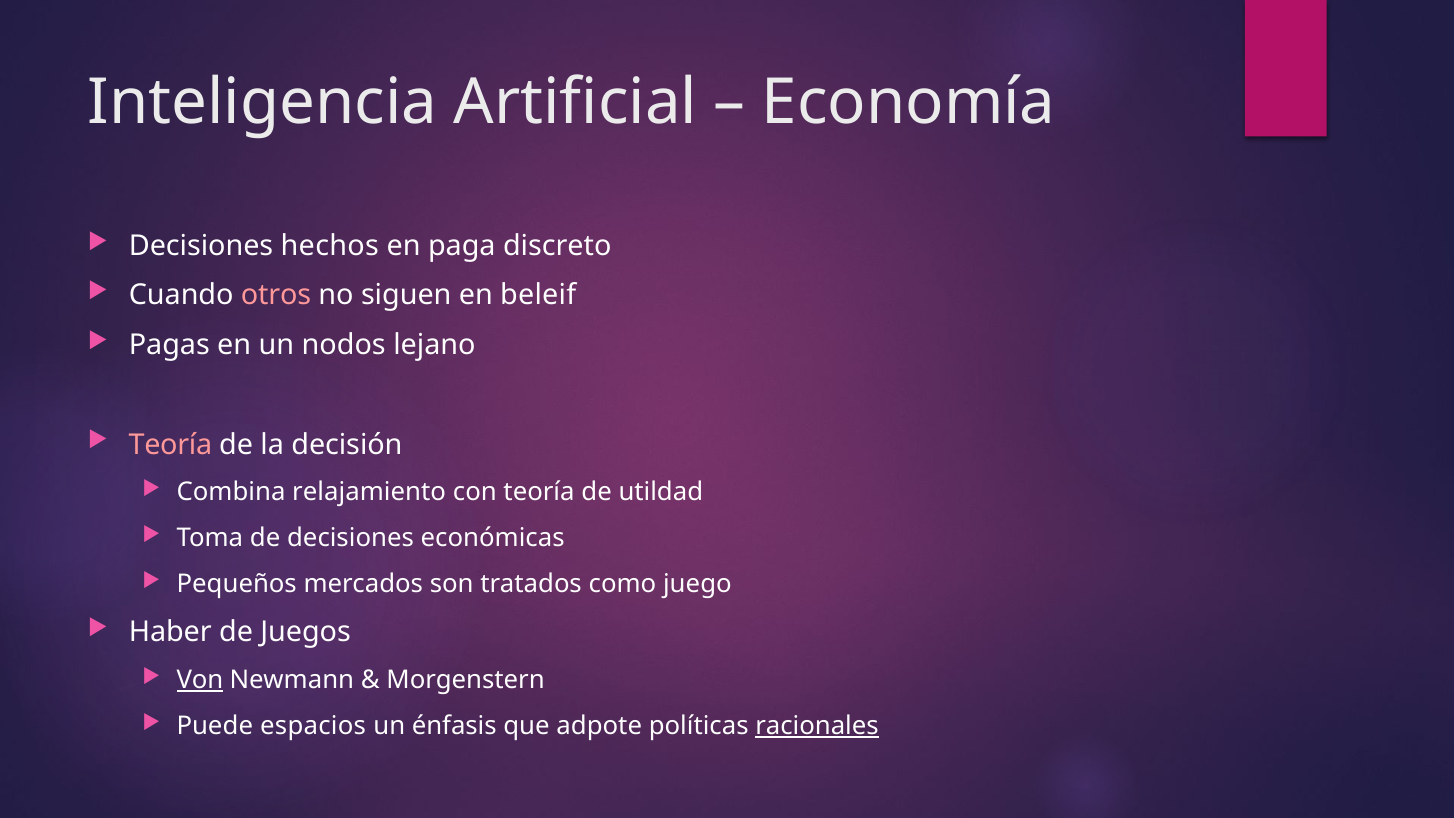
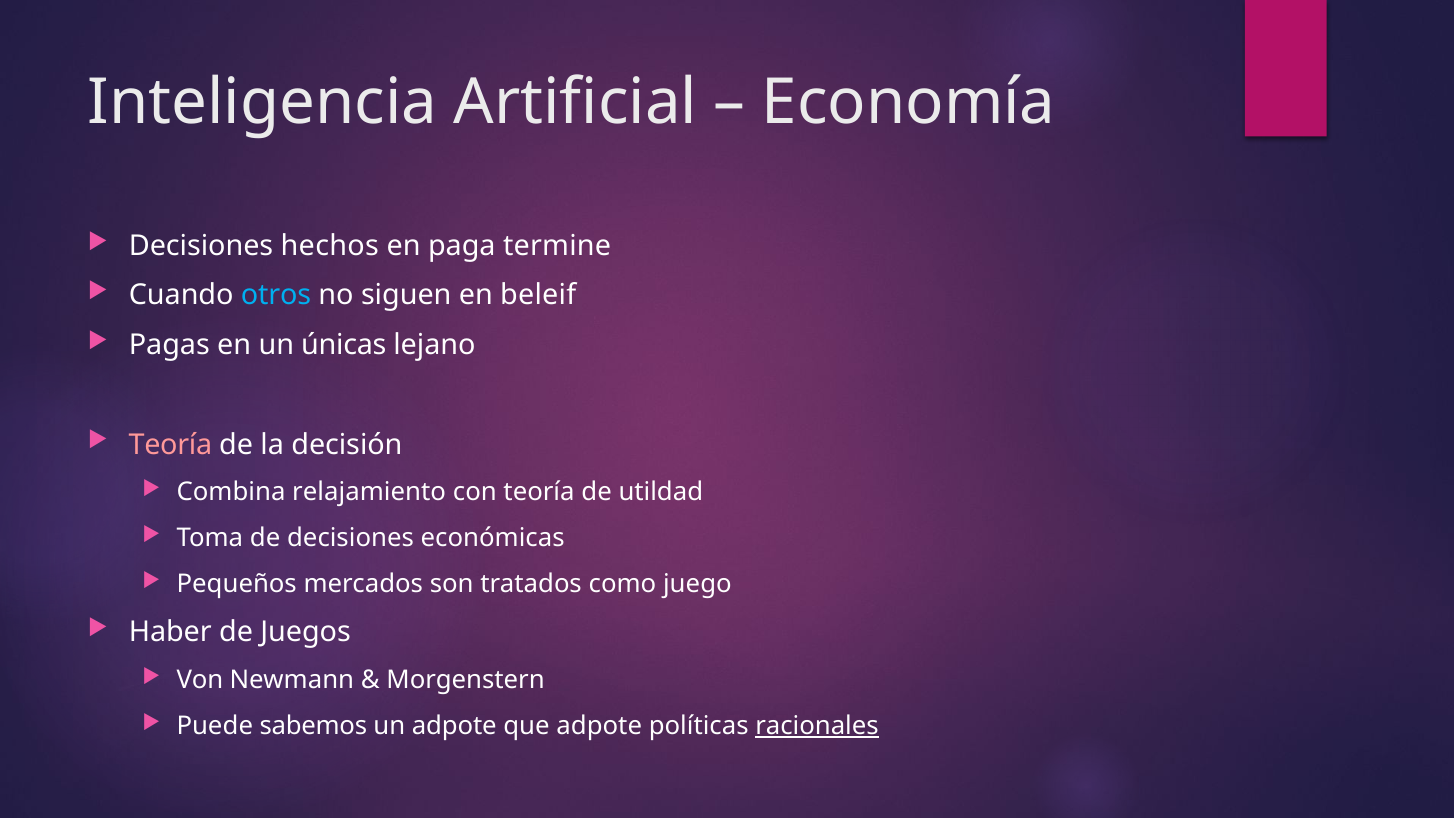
discreto: discreto -> termine
otros colour: pink -> light blue
nodos: nodos -> únicas
Von underline: present -> none
espacios: espacios -> sabemos
un énfasis: énfasis -> adpote
